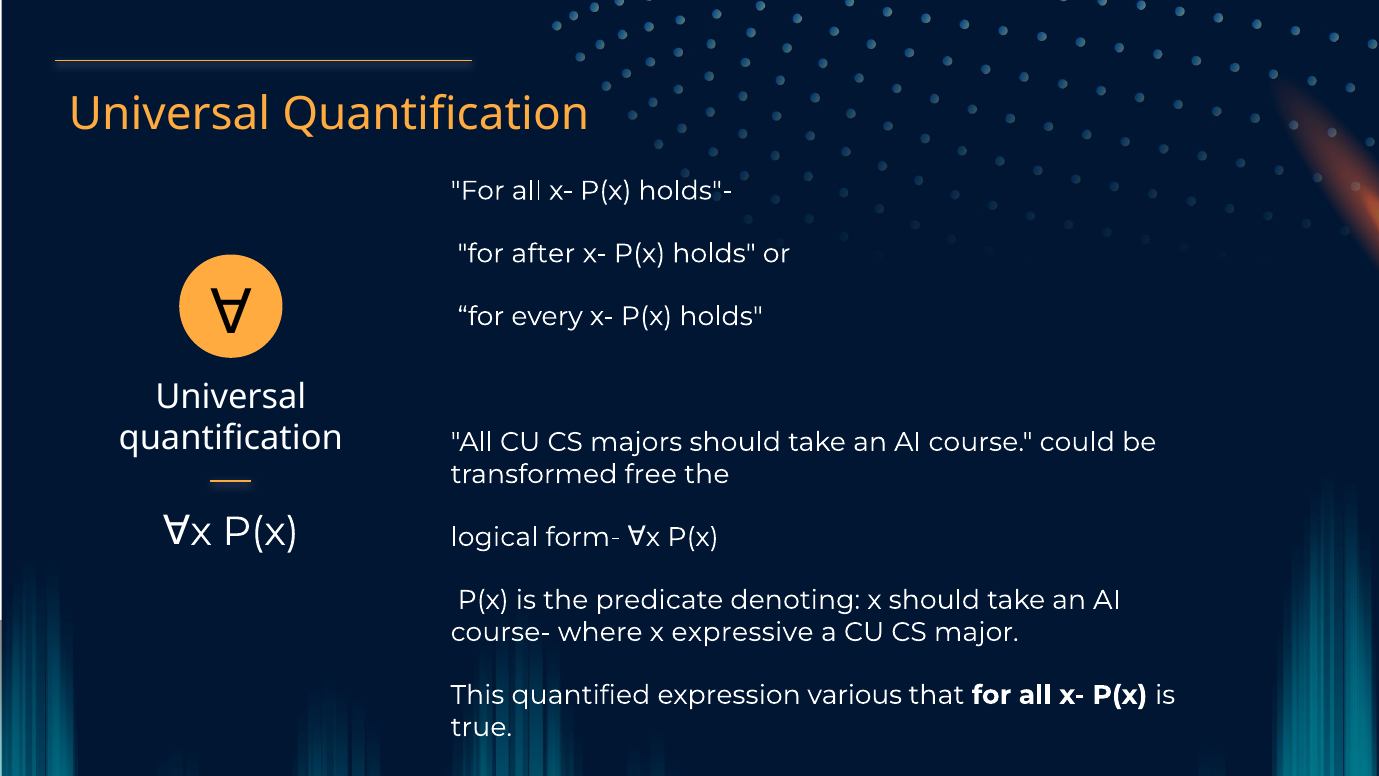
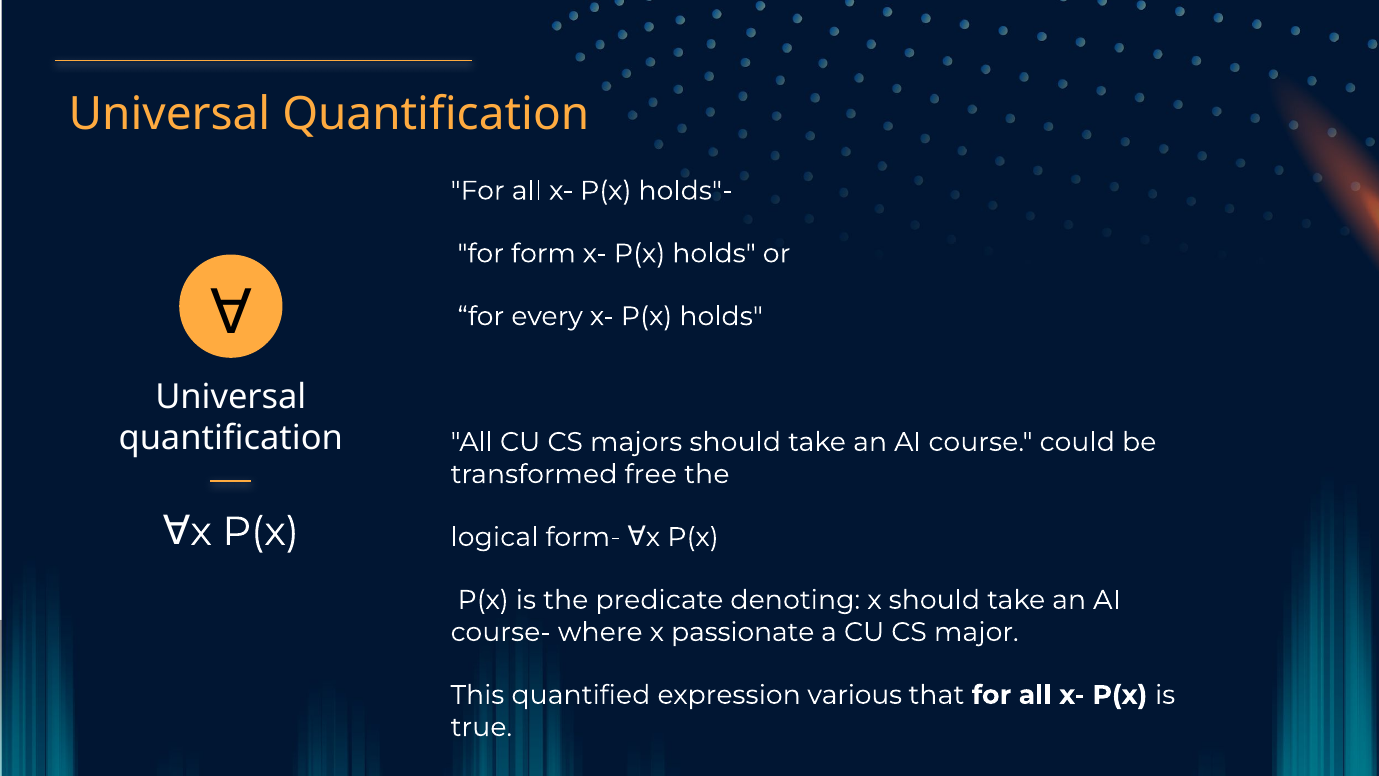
after: after -> form
expressive: expressive -> passionate
